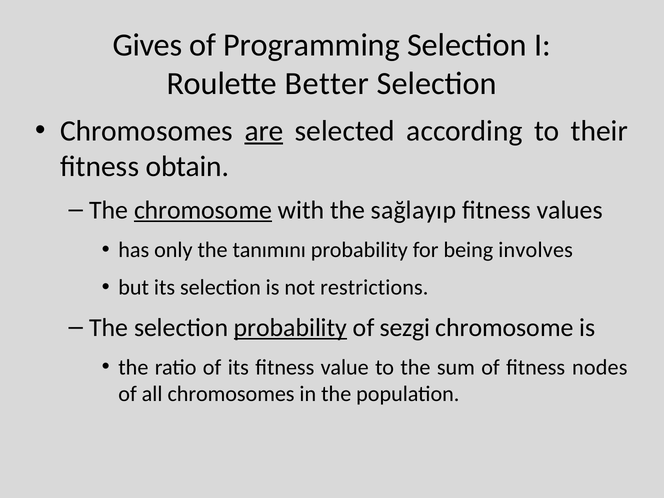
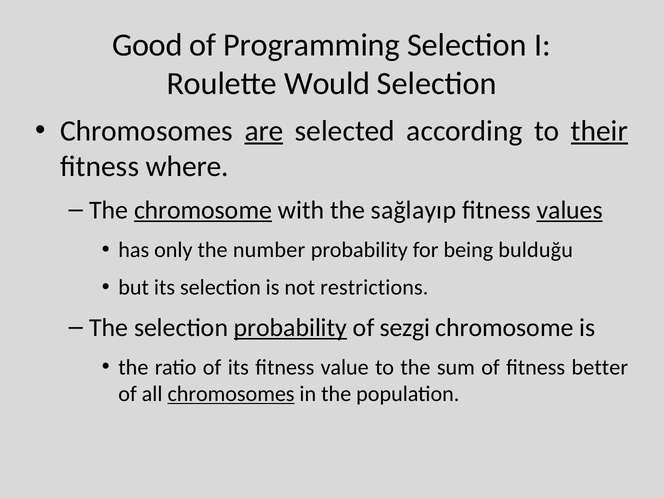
Gives: Gives -> Good
Better: Better -> Would
their underline: none -> present
obtain: obtain -> where
values underline: none -> present
tanımını: tanımını -> number
involves: involves -> bulduğu
nodes: nodes -> better
chromosomes at (231, 394) underline: none -> present
